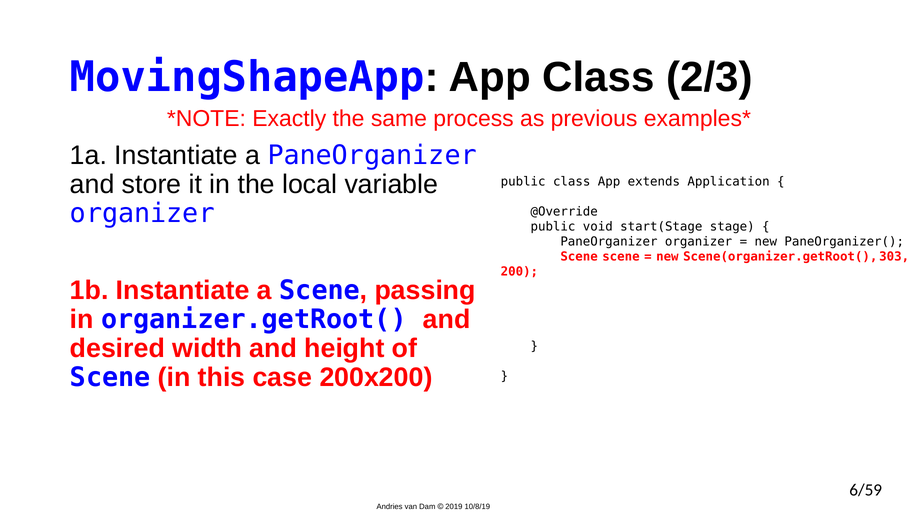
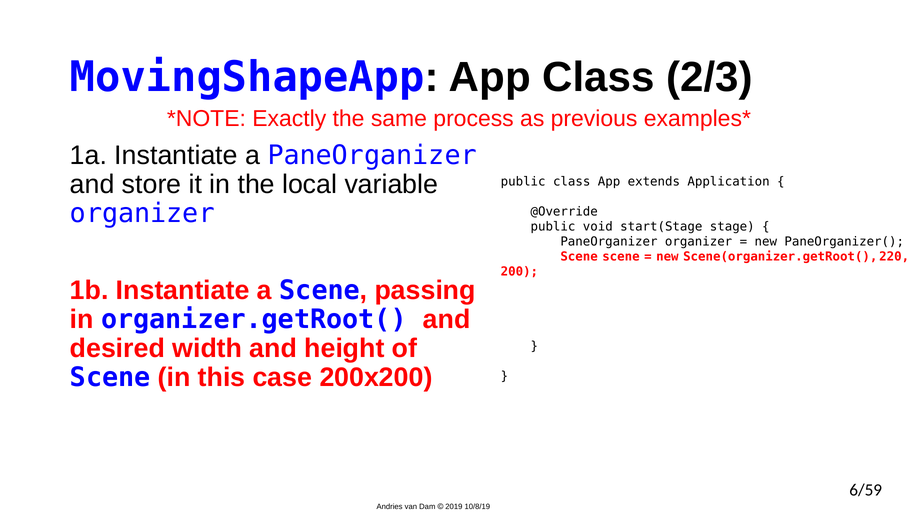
303: 303 -> 220
